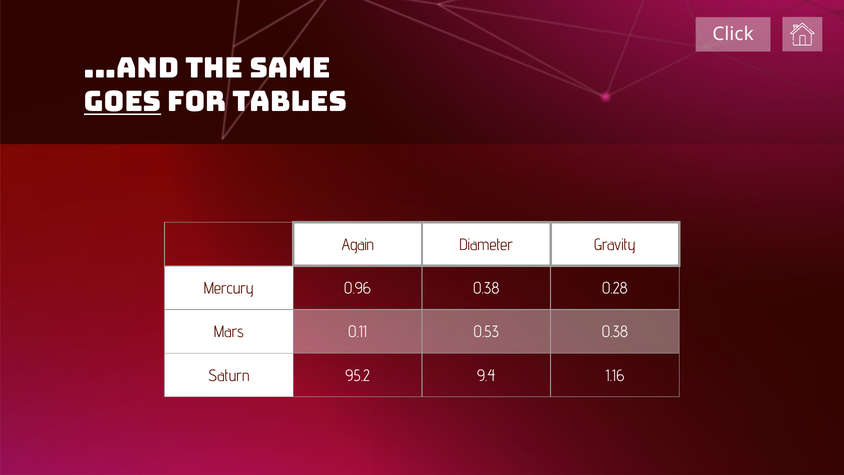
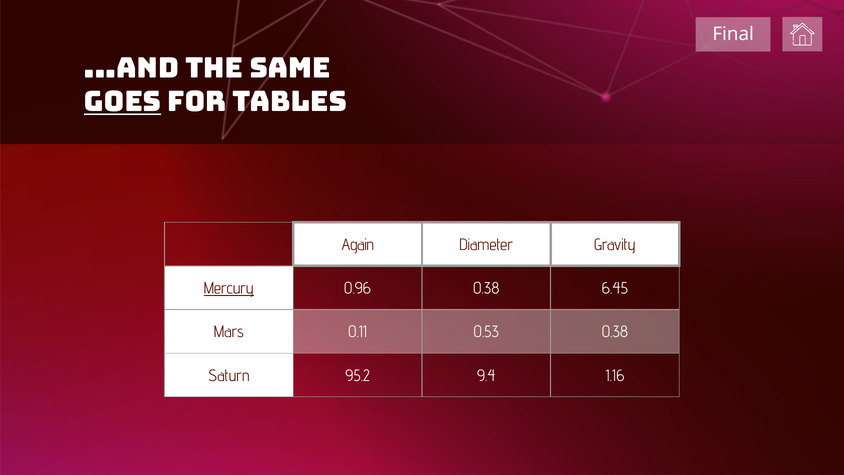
Click: Click -> Final
Mercury underline: none -> present
0.28: 0.28 -> 6.45
